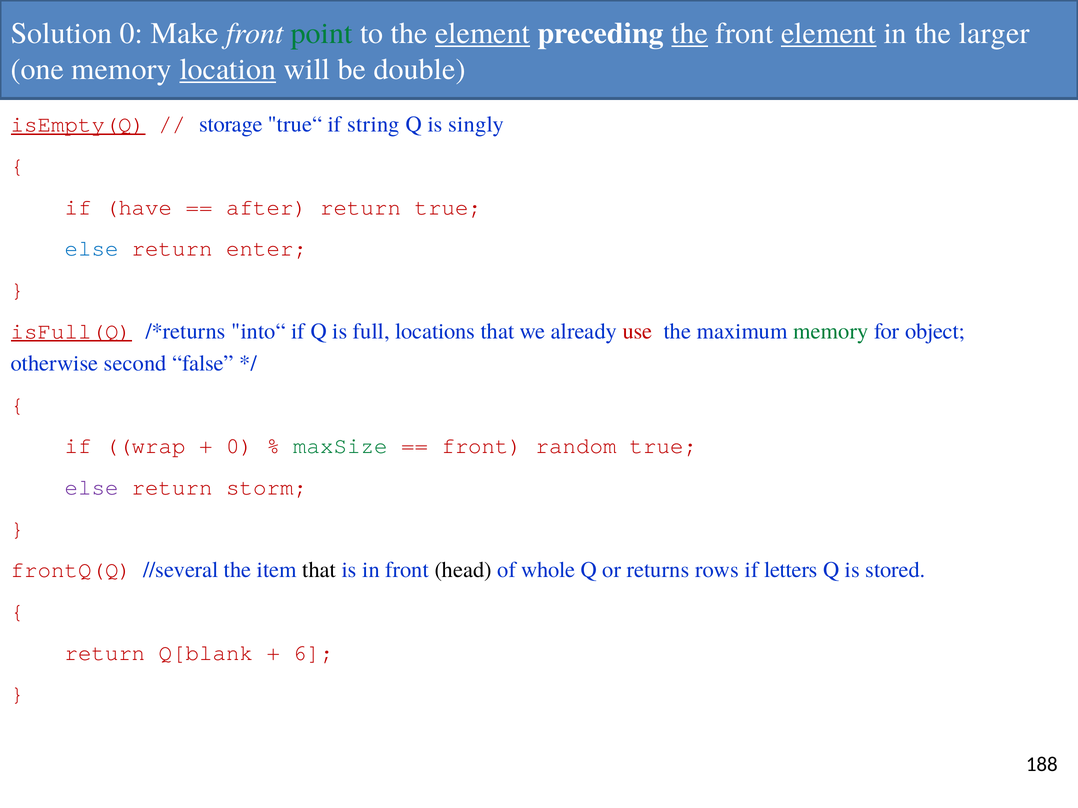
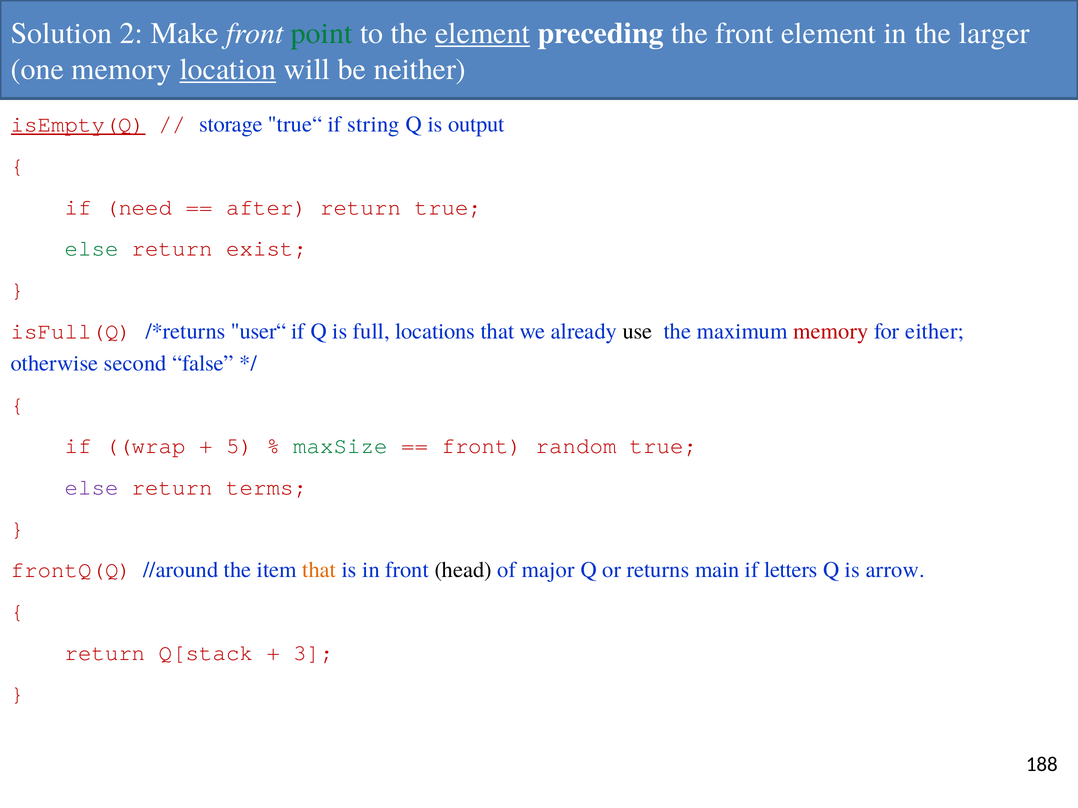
Solution 0: 0 -> 2
the at (690, 33) underline: present -> none
element at (829, 33) underline: present -> none
double: double -> neither
singly: singly -> output
have: have -> need
else at (92, 249) colour: blue -> green
enter: enter -> exist
isFull(Q underline: present -> none
into“: into“ -> user“
use colour: red -> black
memory at (831, 331) colour: green -> red
object: object -> either
0 at (240, 446): 0 -> 5
storm: storm -> terms
//several: //several -> //around
that at (319, 570) colour: black -> orange
whole: whole -> major
rows: rows -> main
stored: stored -> arrow
Q[blank: Q[blank -> Q[stack
6: 6 -> 3
